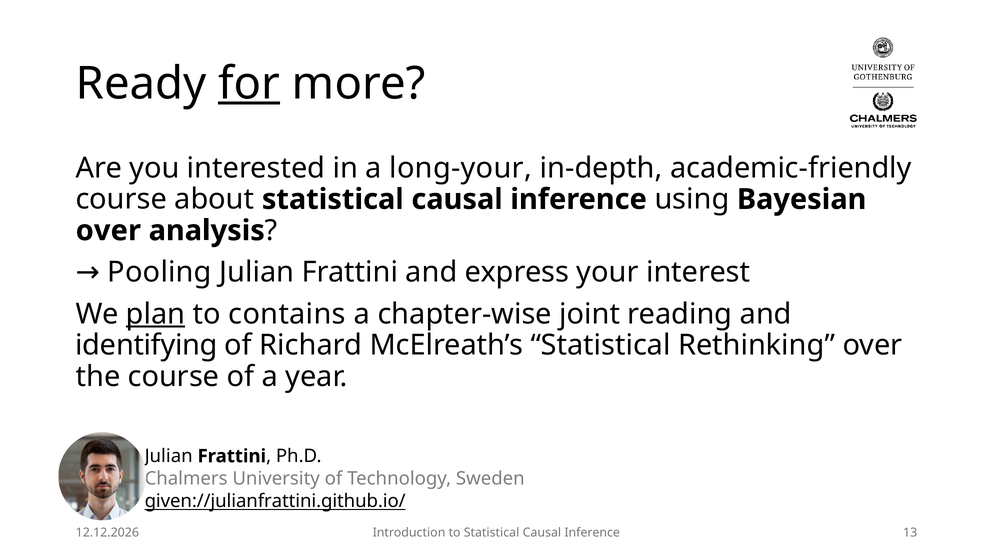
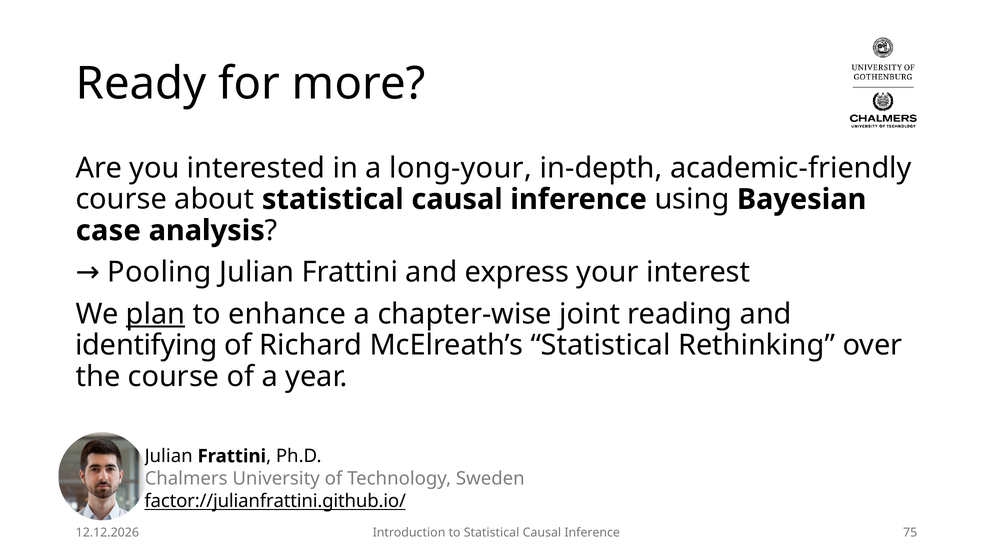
for underline: present -> none
over at (108, 230): over -> case
contains: contains -> enhance
given://julianfrattini.github.io/: given://julianfrattini.github.io/ -> factor://julianfrattini.github.io/
13: 13 -> 75
